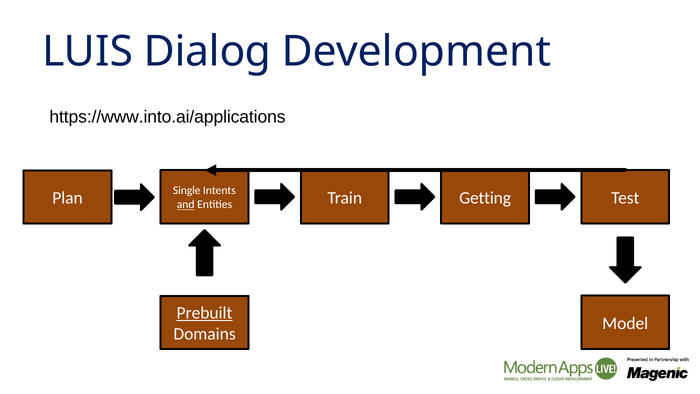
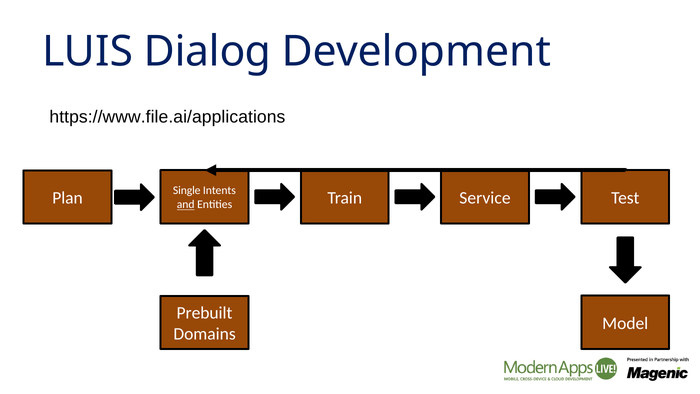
https://www.into.ai/applications: https://www.into.ai/applications -> https://www.file.ai/applications
Getting: Getting -> Service
Prebuilt underline: present -> none
